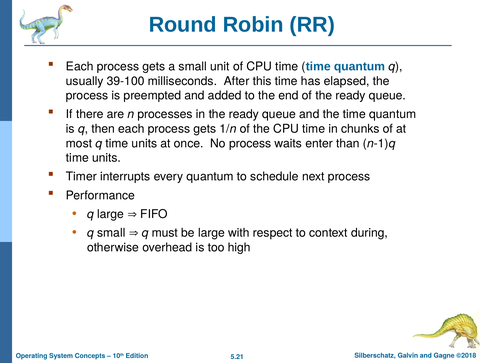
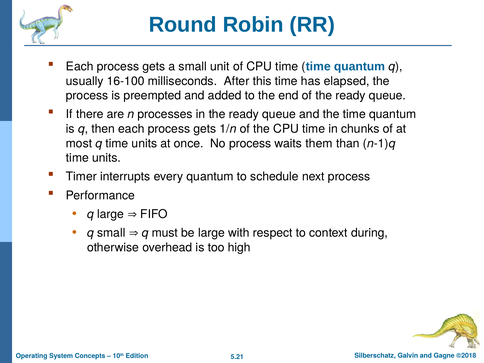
39-100: 39-100 -> 16-100
enter: enter -> them
